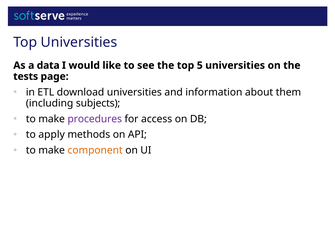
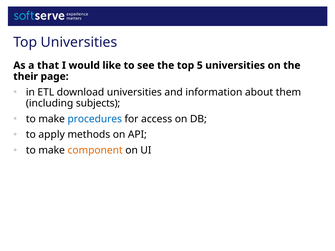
data: data -> that
tests: tests -> their
procedures colour: purple -> blue
